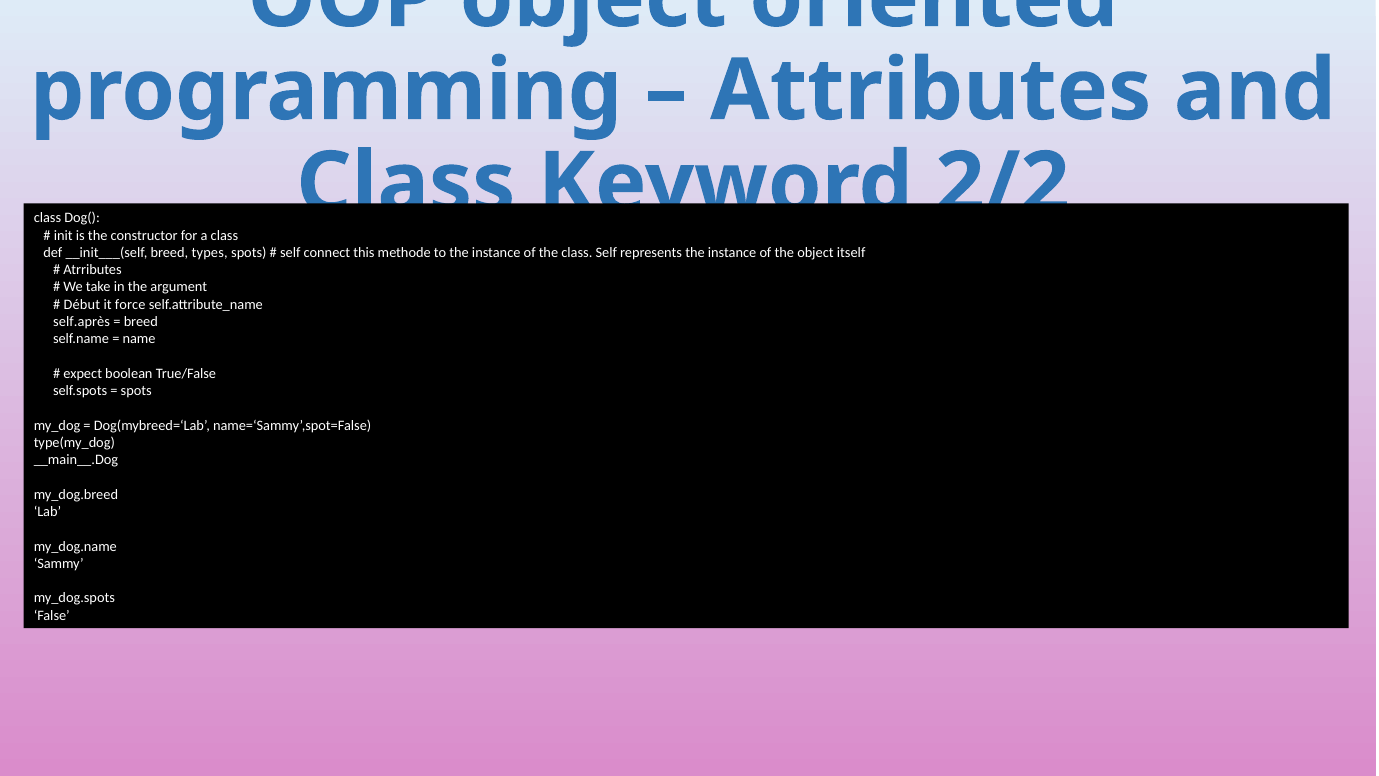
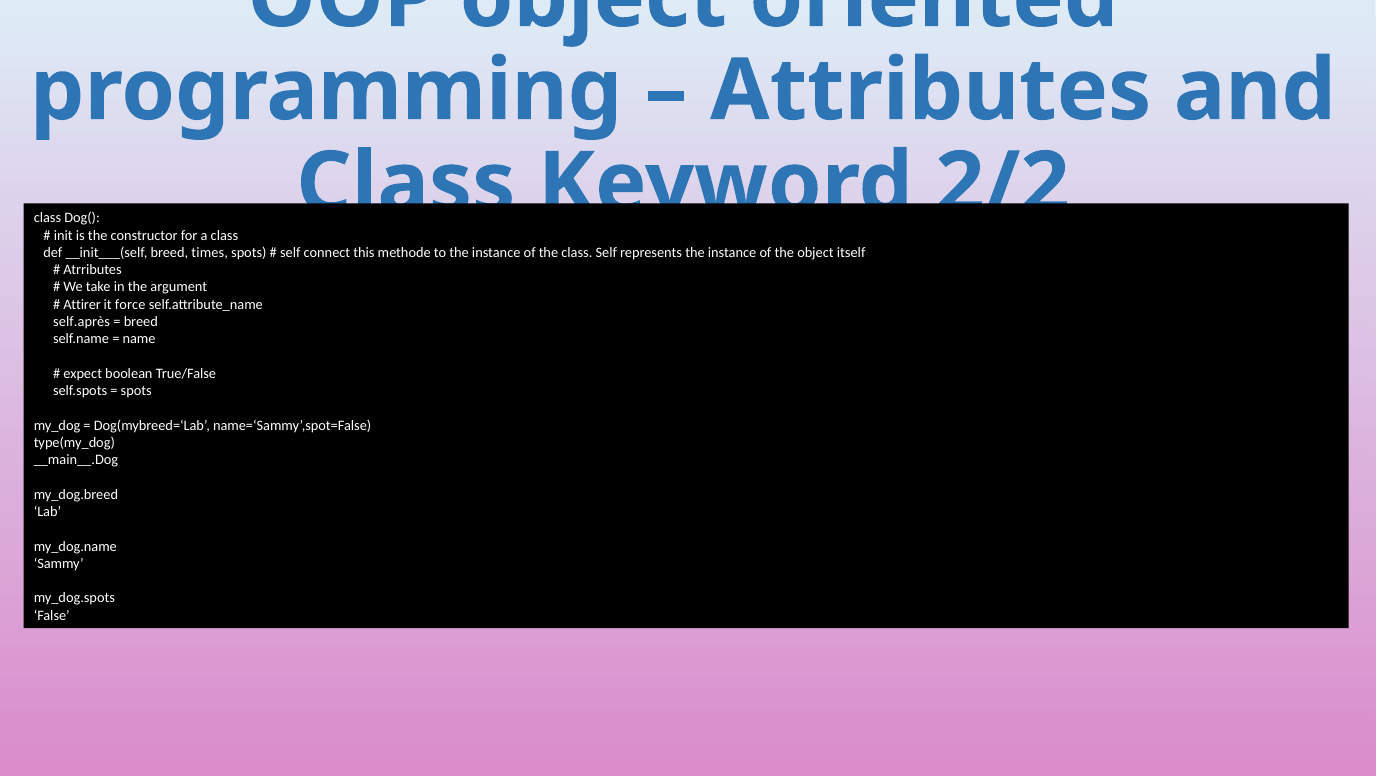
types: types -> times
Début: Début -> Attirer
